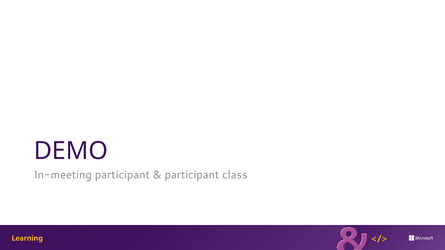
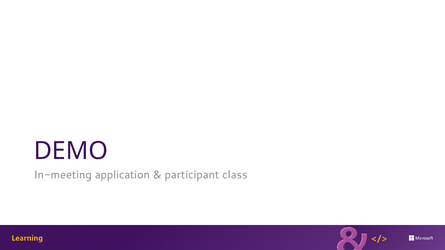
In-meeting participant: participant -> application
